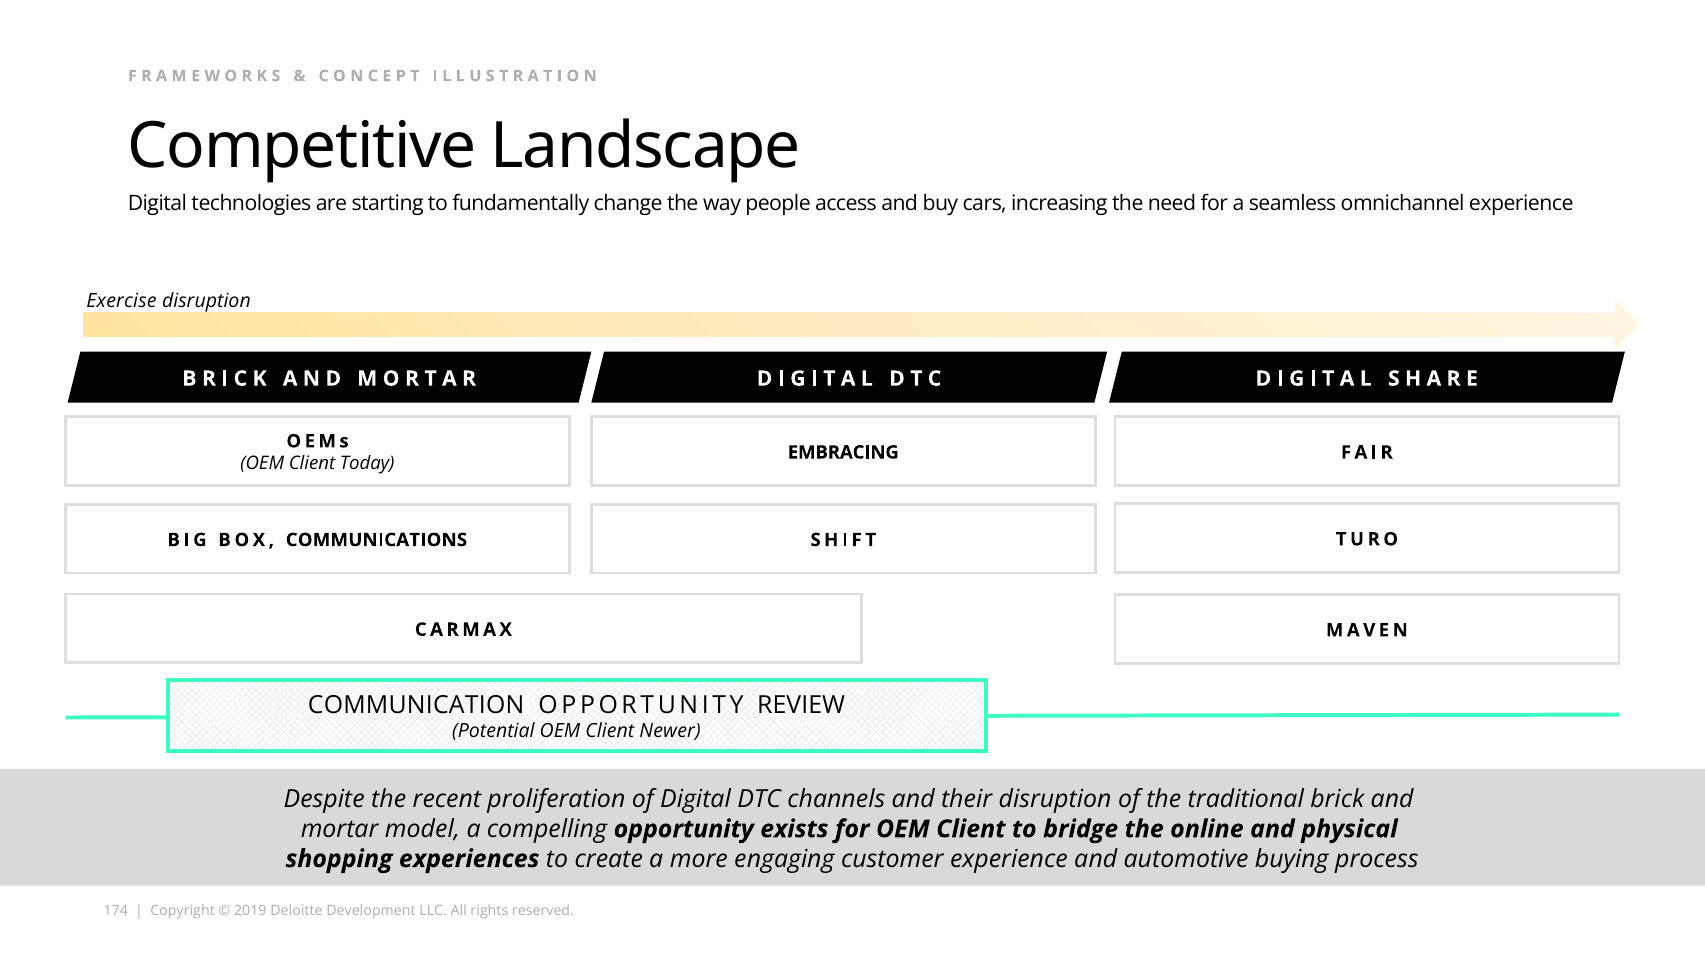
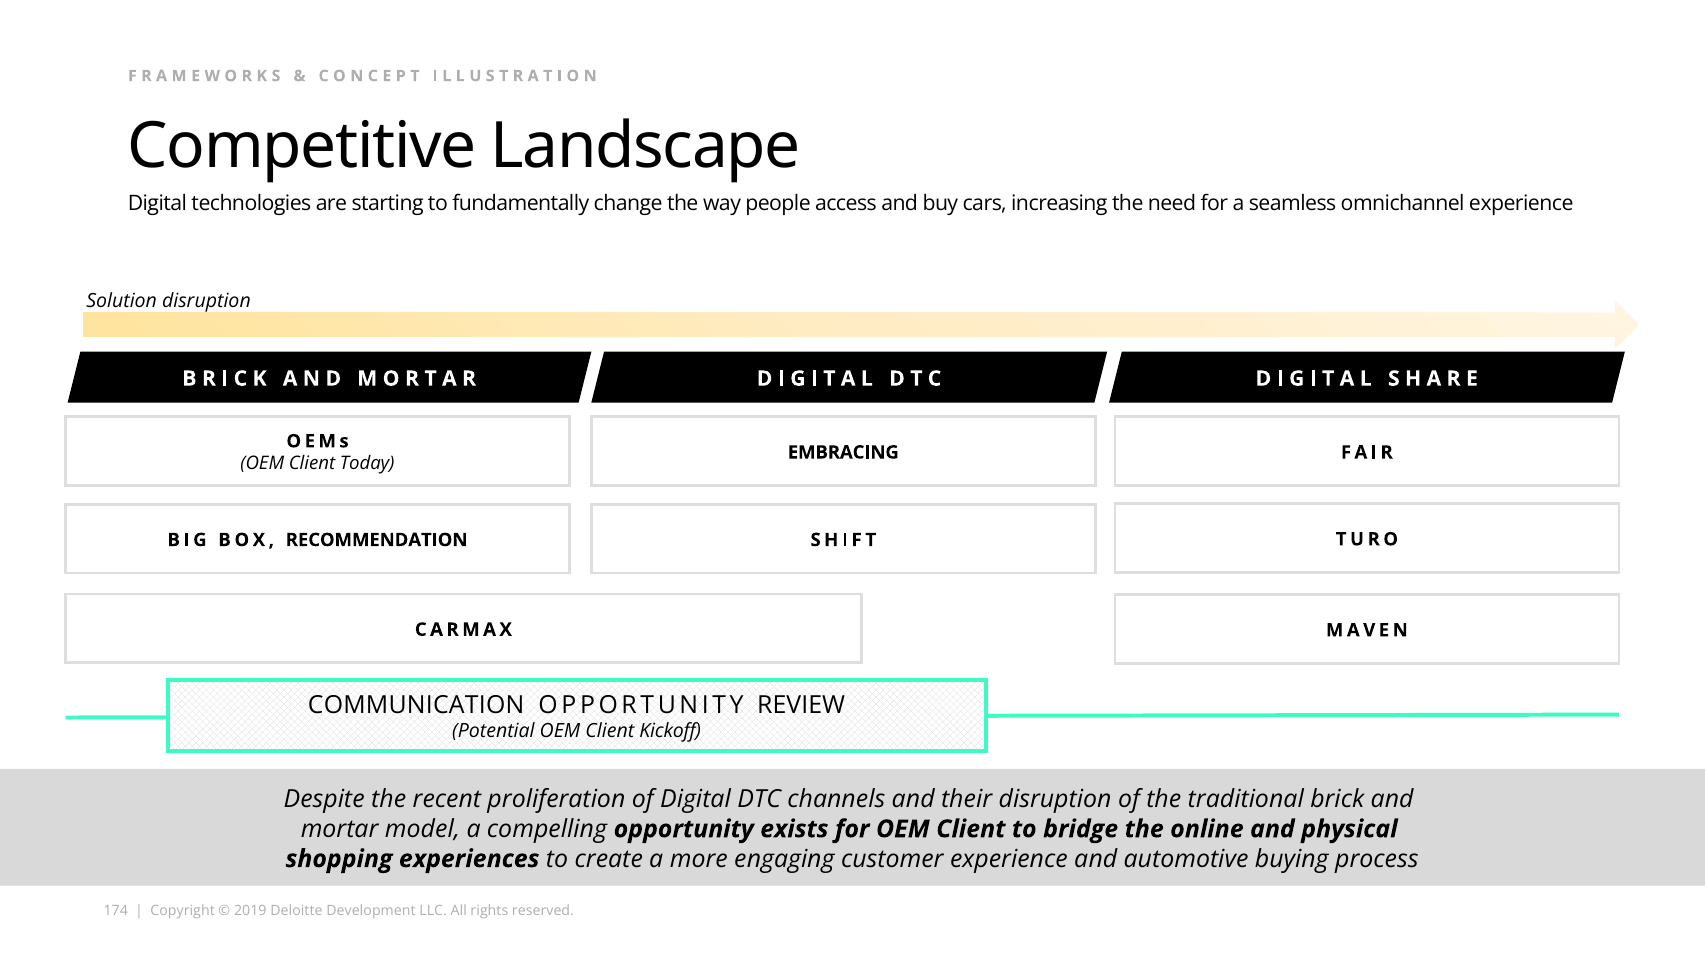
Exercise: Exercise -> Solution
COMMUNICATIONS: COMMUNICATIONS -> RECOMMENDATION
Newer: Newer -> Kickoff
